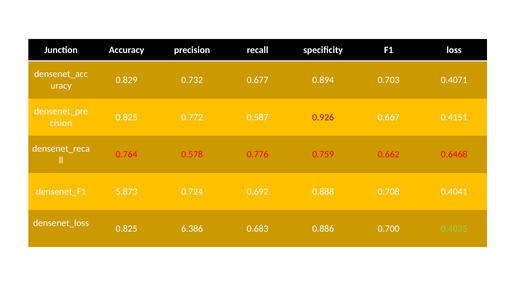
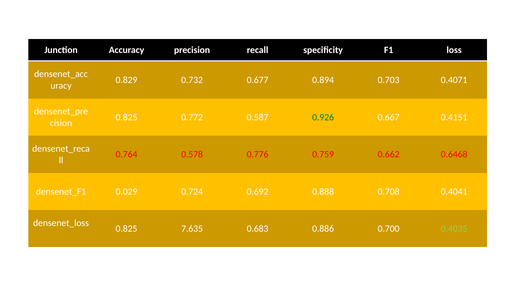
0.926 colour: red -> green
5.873: 5.873 -> 0.029
6.386: 6.386 -> 7.635
